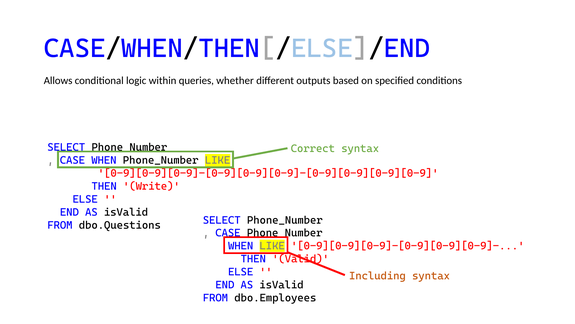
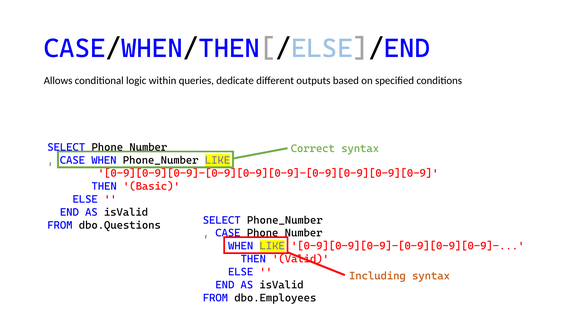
whether: whether -> dedicate
Write: Write -> Basic
